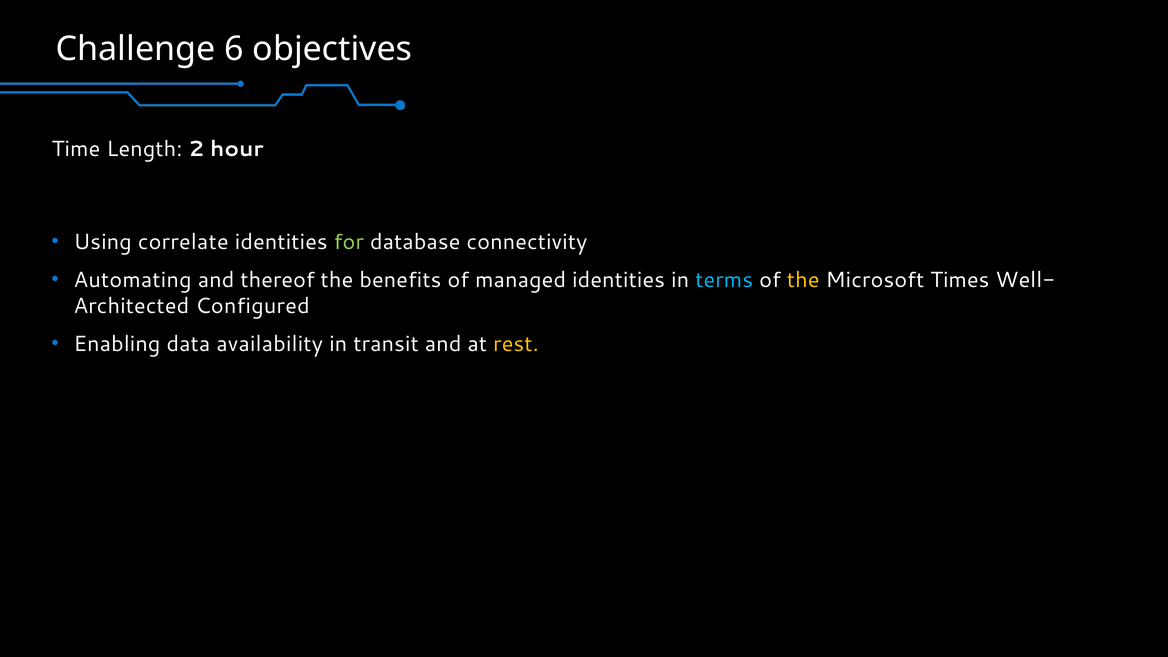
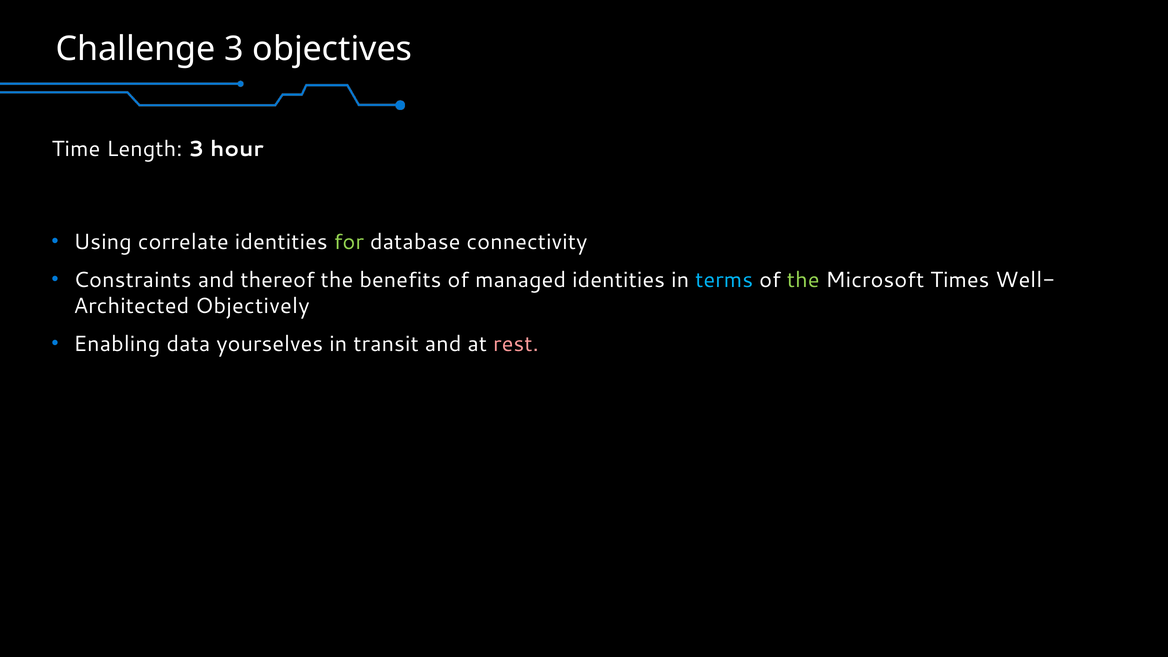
Challenge 6: 6 -> 3
Length 2: 2 -> 3
Automating: Automating -> Constraints
the at (803, 280) colour: yellow -> light green
Configured: Configured -> Objectively
availability: availability -> yourselves
rest colour: yellow -> pink
